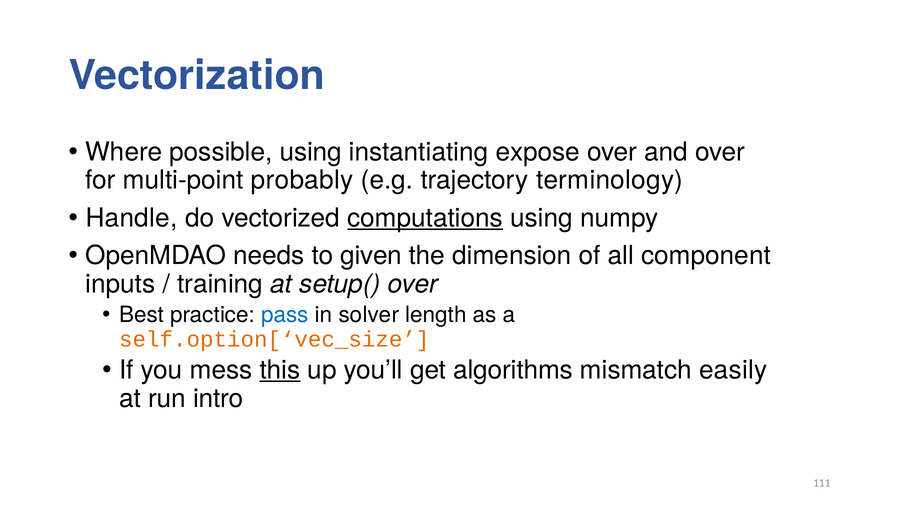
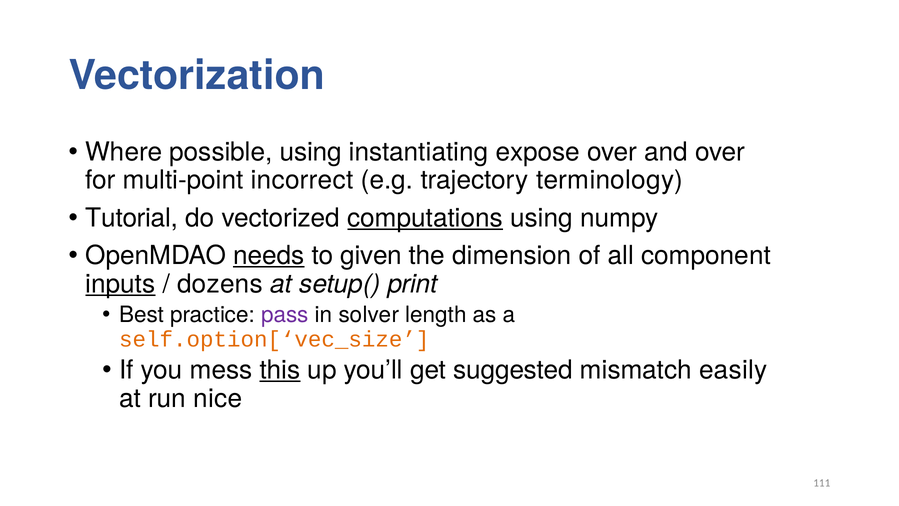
probably: probably -> incorrect
Handle: Handle -> Tutorial
needs underline: none -> present
inputs underline: none -> present
training: training -> dozens
setup( over: over -> print
pass colour: blue -> purple
algorithms: algorithms -> suggested
intro: intro -> nice
